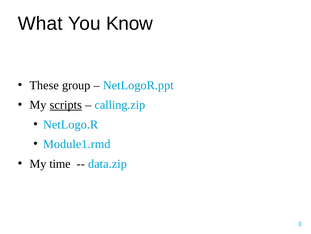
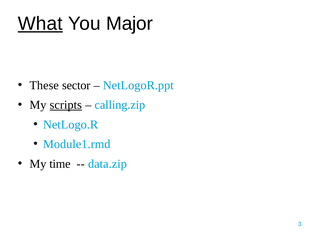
What underline: none -> present
Know: Know -> Major
group: group -> sector
